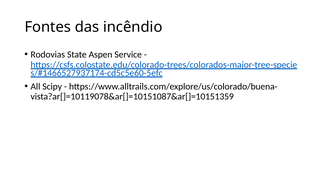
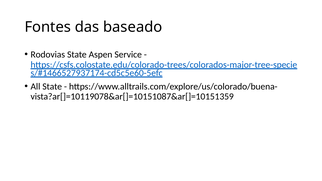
incêndio: incêndio -> baseado
All Scipy: Scipy -> State
